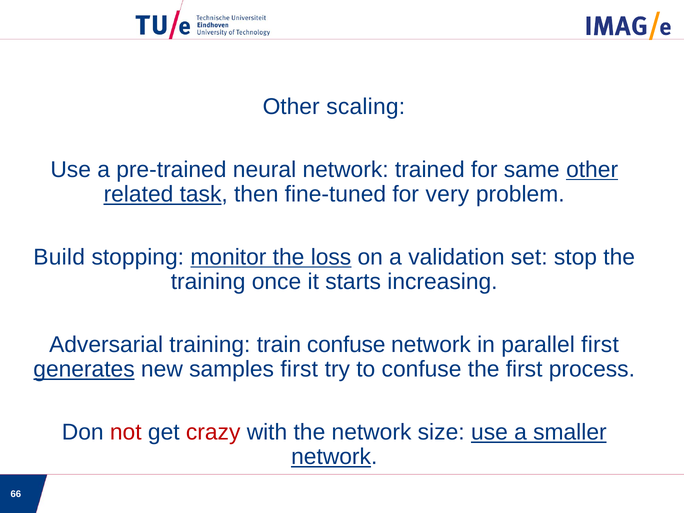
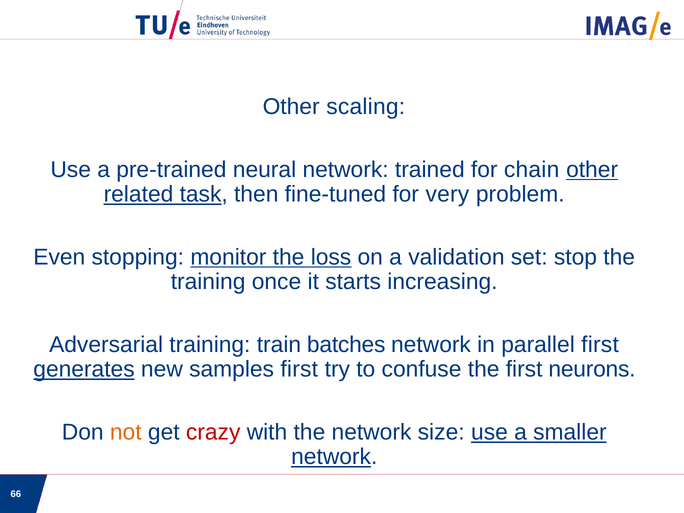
same: same -> chain
Build: Build -> Even
train confuse: confuse -> batches
process: process -> neurons
not colour: red -> orange
